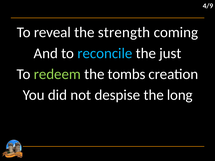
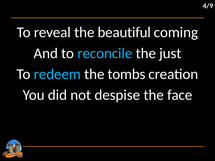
strength: strength -> beautiful
redeem colour: light green -> light blue
long: long -> face
